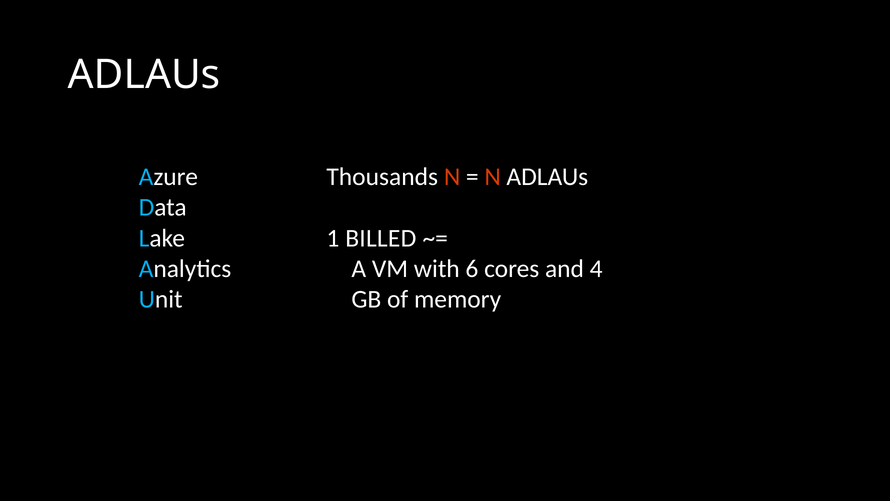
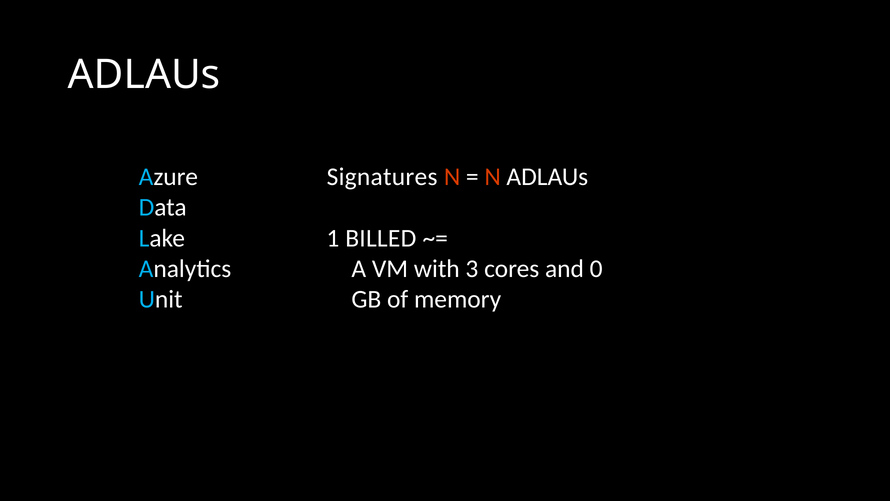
Thousands: Thousands -> Signatures
6: 6 -> 3
4: 4 -> 0
